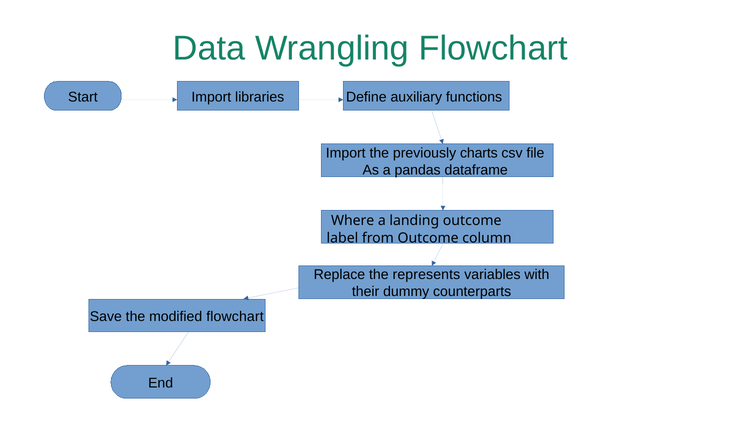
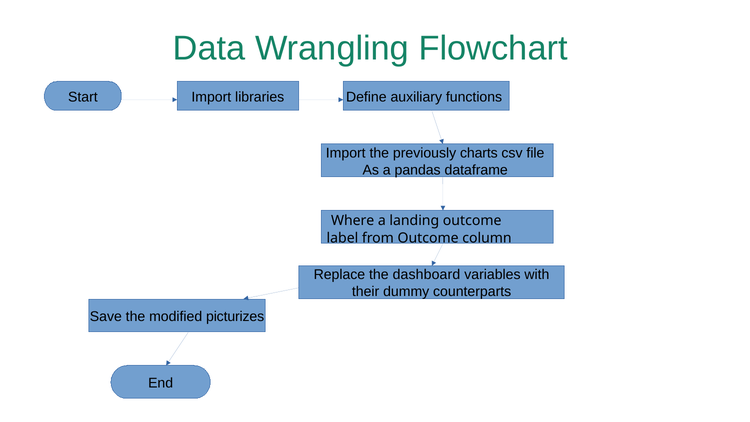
represents: represents -> dashboard
modified flowchart: flowchart -> picturizes
